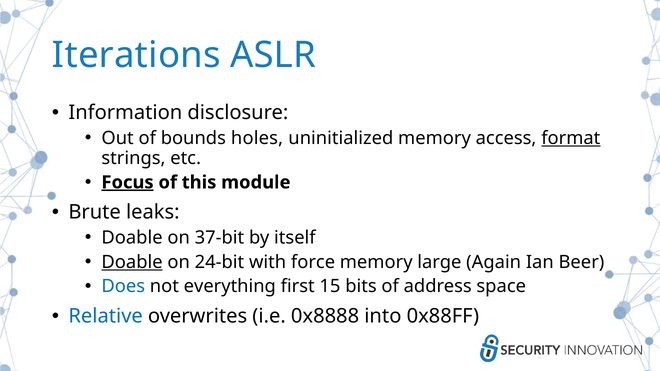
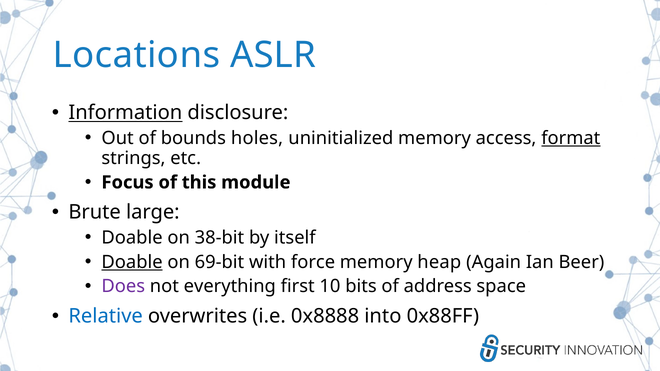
Iterations: Iterations -> Locations
Information underline: none -> present
Focus underline: present -> none
leaks: leaks -> large
37-bit: 37-bit -> 38-bit
24-bit: 24-bit -> 69-bit
large: large -> heap
Does colour: blue -> purple
15: 15 -> 10
